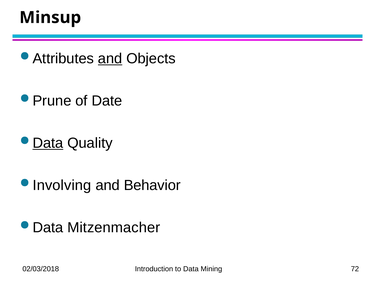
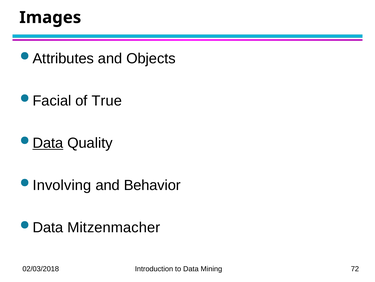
Minsup: Minsup -> Images
and at (110, 58) underline: present -> none
Prune: Prune -> Facial
Date: Date -> True
